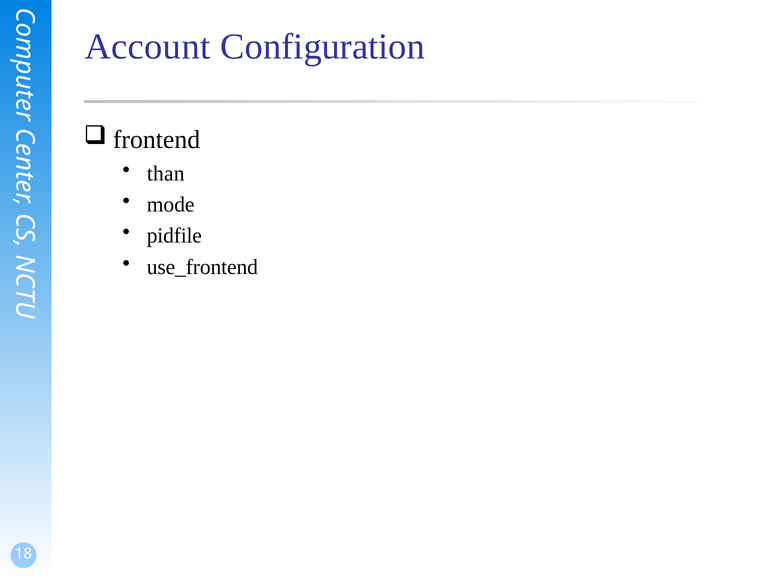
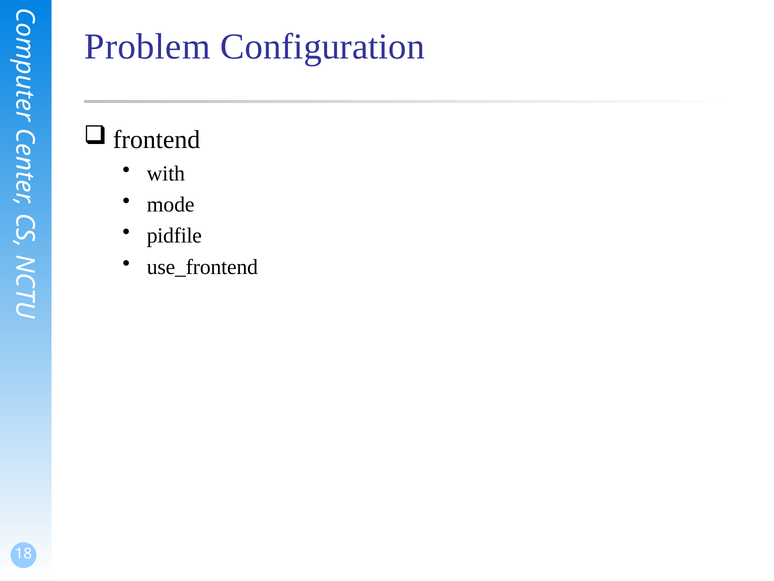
Account: Account -> Problem
than: than -> with
